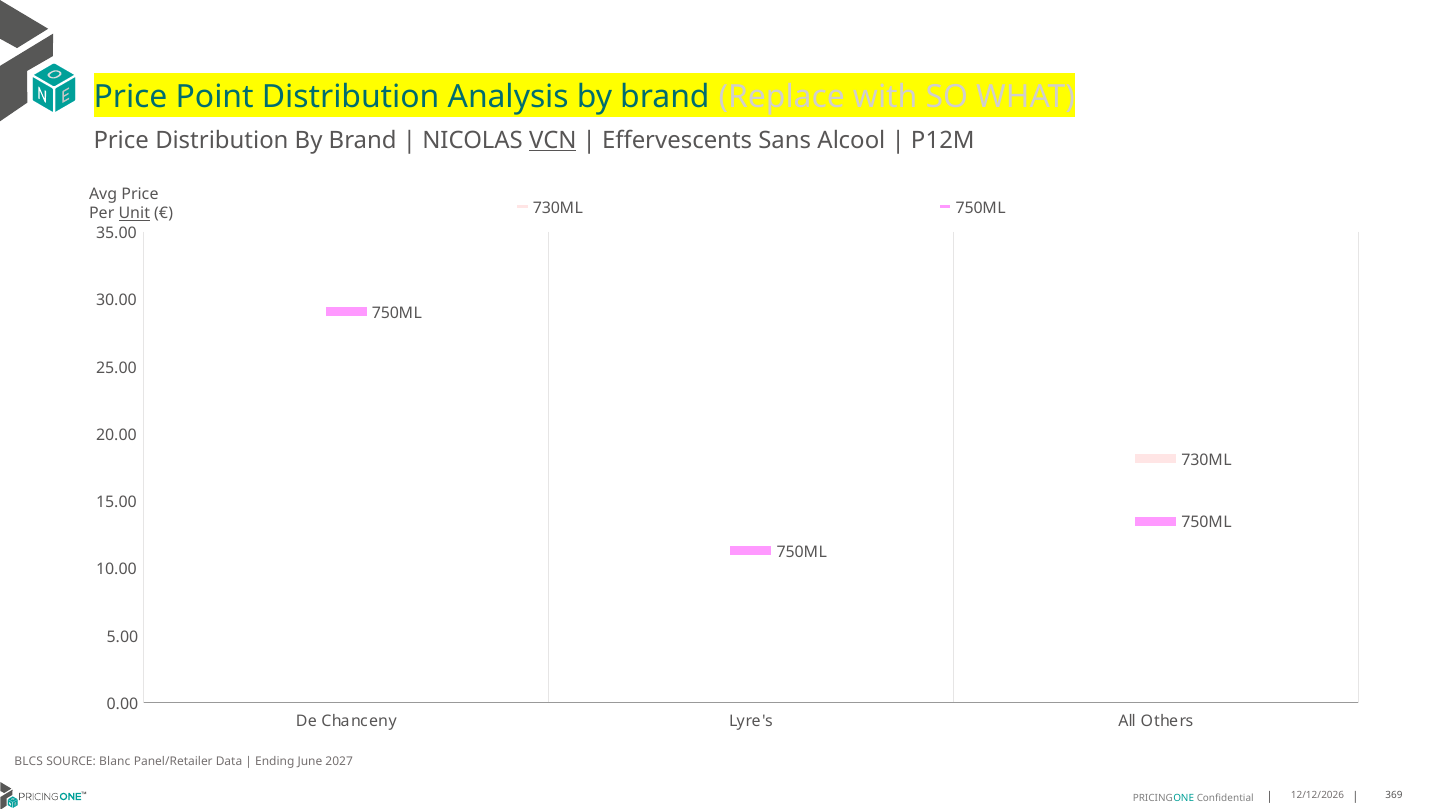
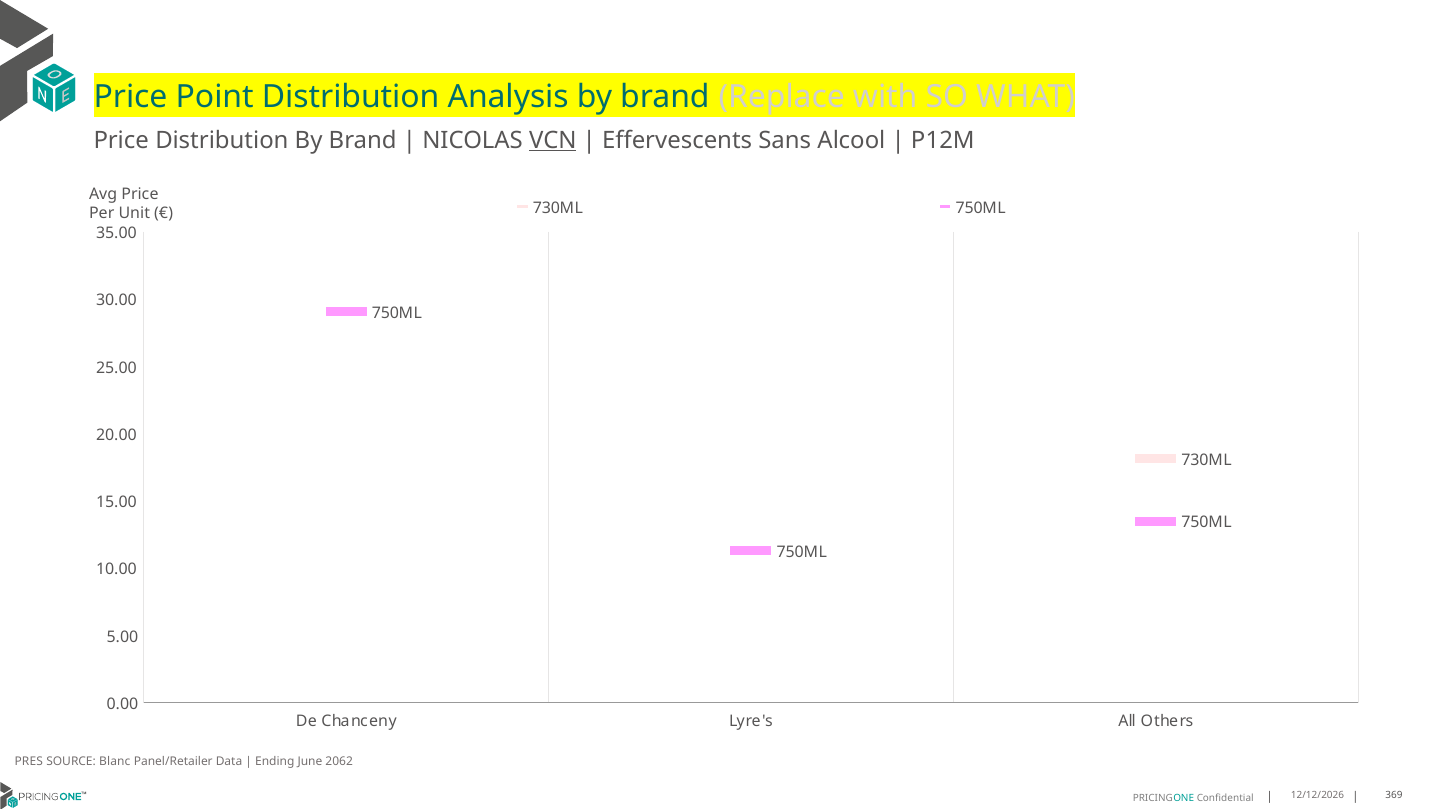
Unit underline: present -> none
BLCS: BLCS -> PRES
2027: 2027 -> 2062
